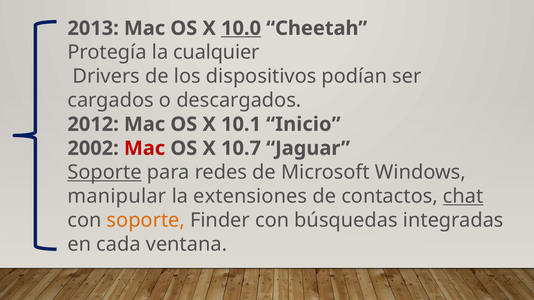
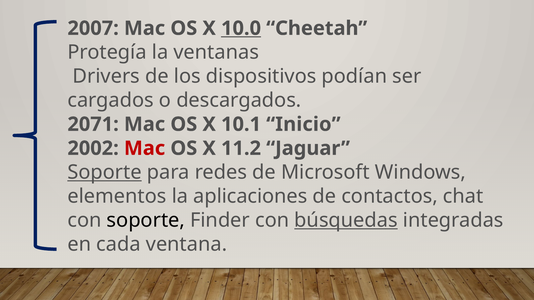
2013: 2013 -> 2007
cualquier: cualquier -> ventanas
2012: 2012 -> 2071
10.7: 10.7 -> 11.2
manipular: manipular -> elementos
extensiones: extensiones -> aplicaciones
chat underline: present -> none
soporte at (146, 221) colour: orange -> black
búsquedas underline: none -> present
